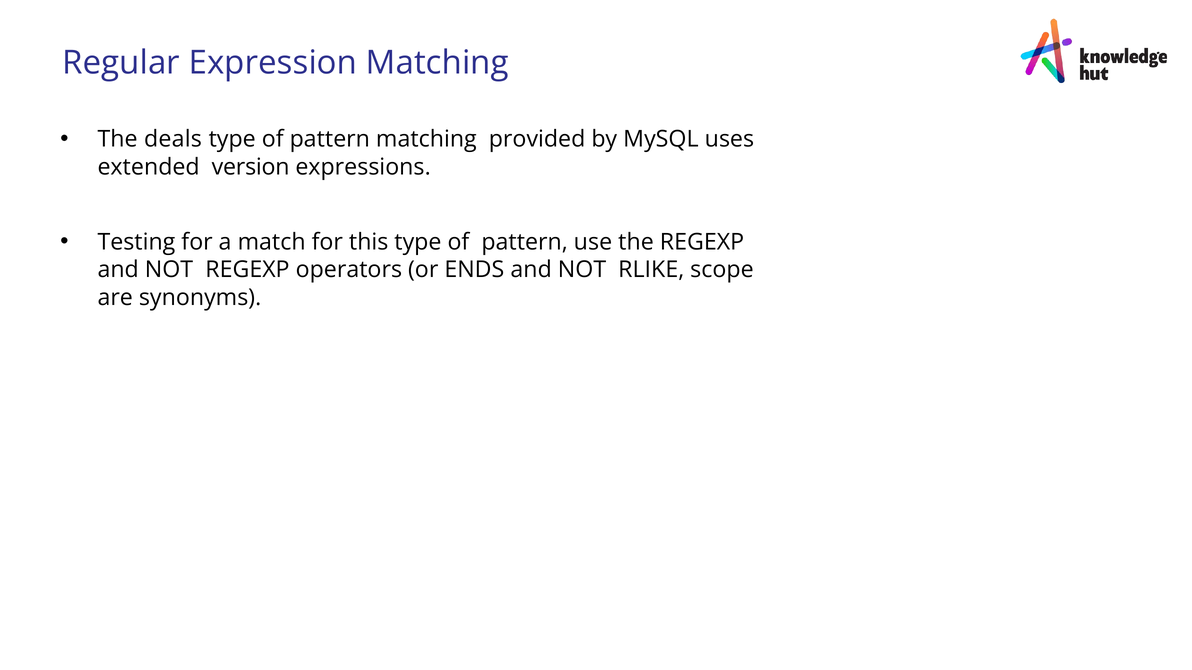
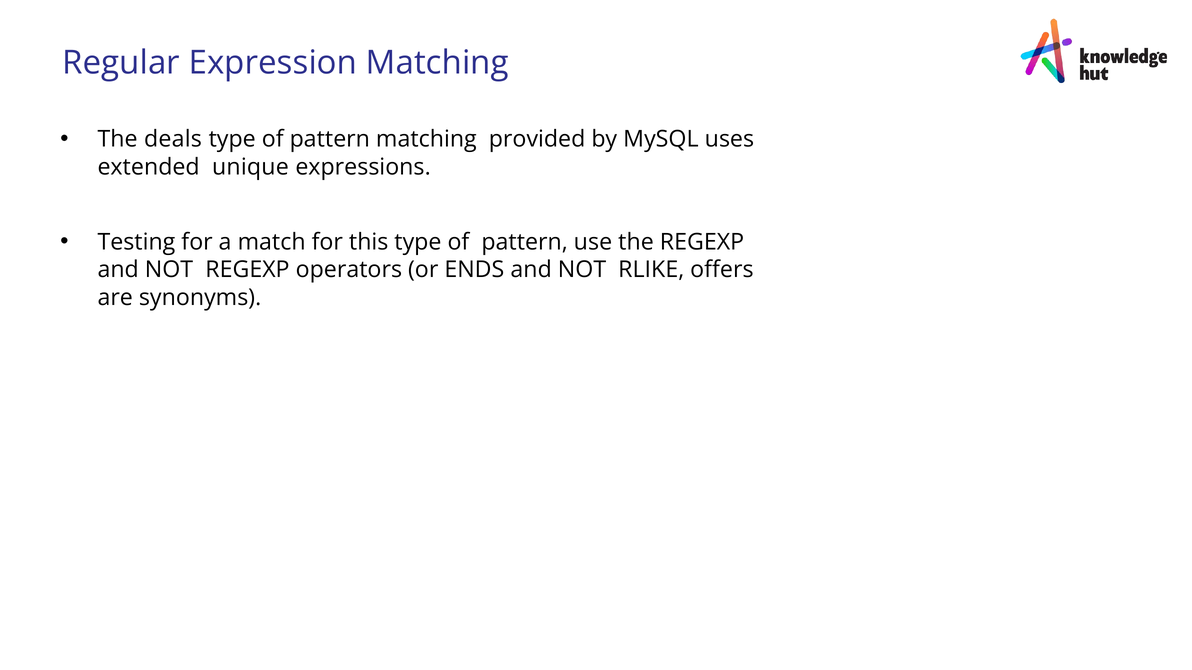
version: version -> unique
scope: scope -> offers
